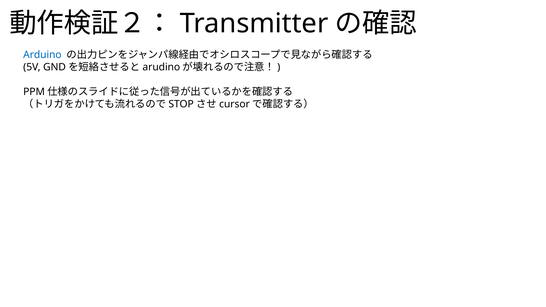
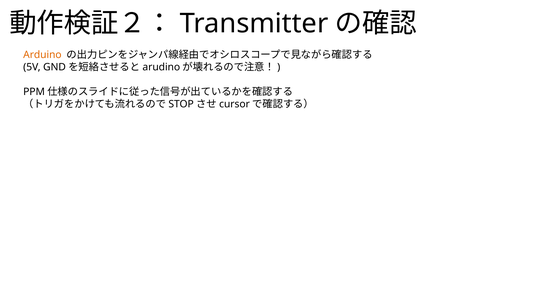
Arduino colour: blue -> orange
